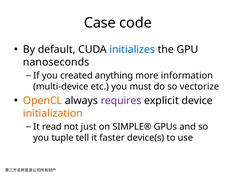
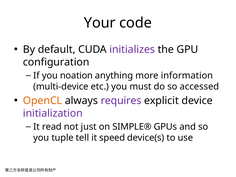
Case: Case -> Your
initializes colour: blue -> purple
nanoseconds: nanoseconds -> configuration
created: created -> noation
vectorize: vectorize -> accessed
initialization colour: orange -> purple
faster: faster -> speed
